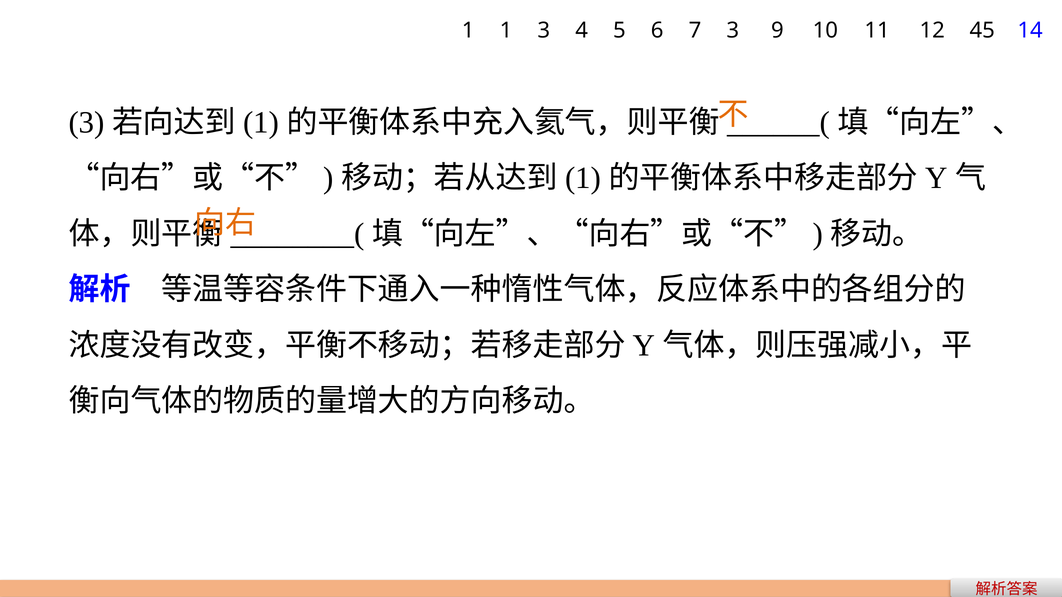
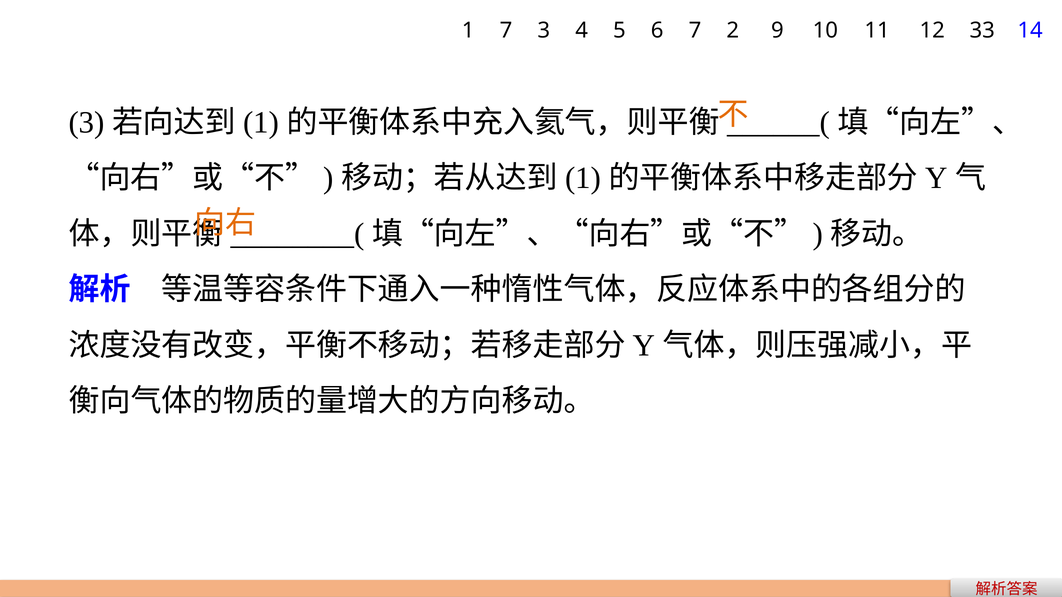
1 1: 1 -> 7
7 3: 3 -> 2
45: 45 -> 33
